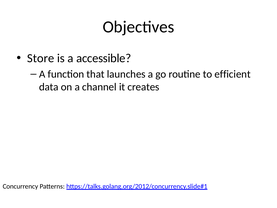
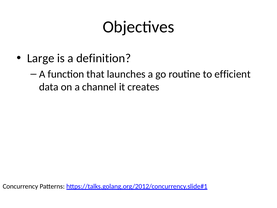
Store: Store -> Large
accessible: accessible -> definition
